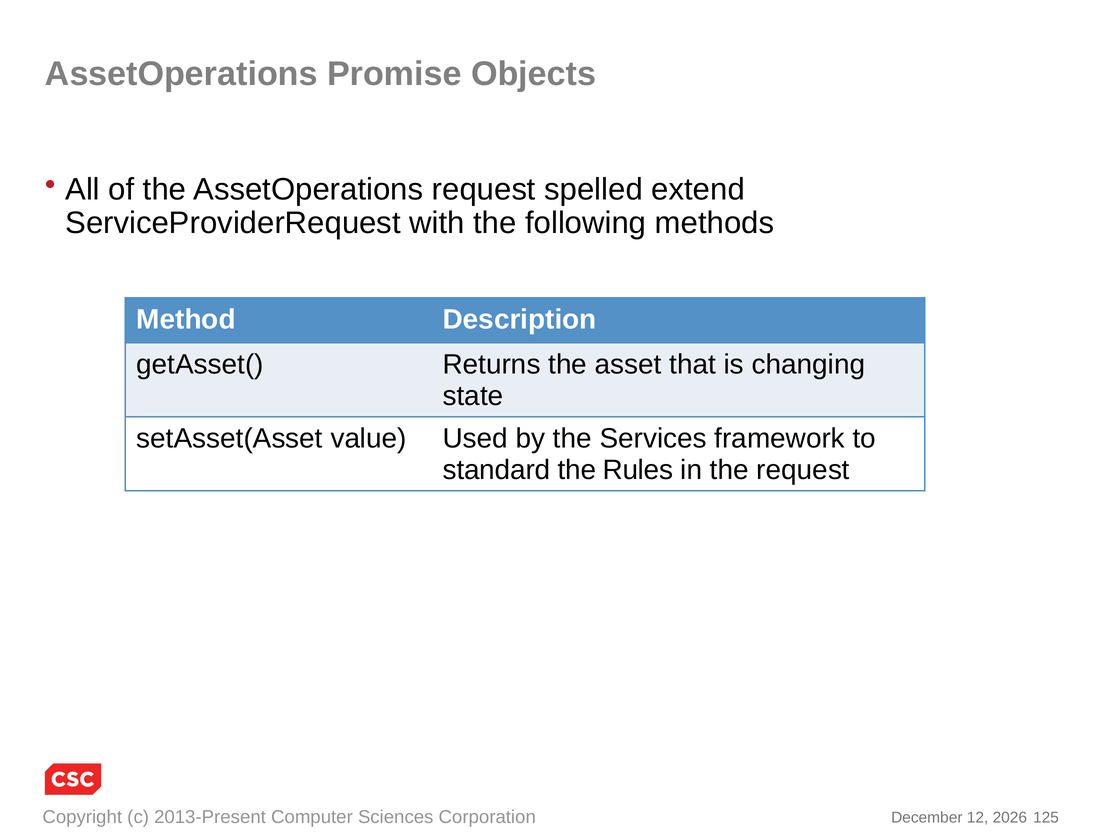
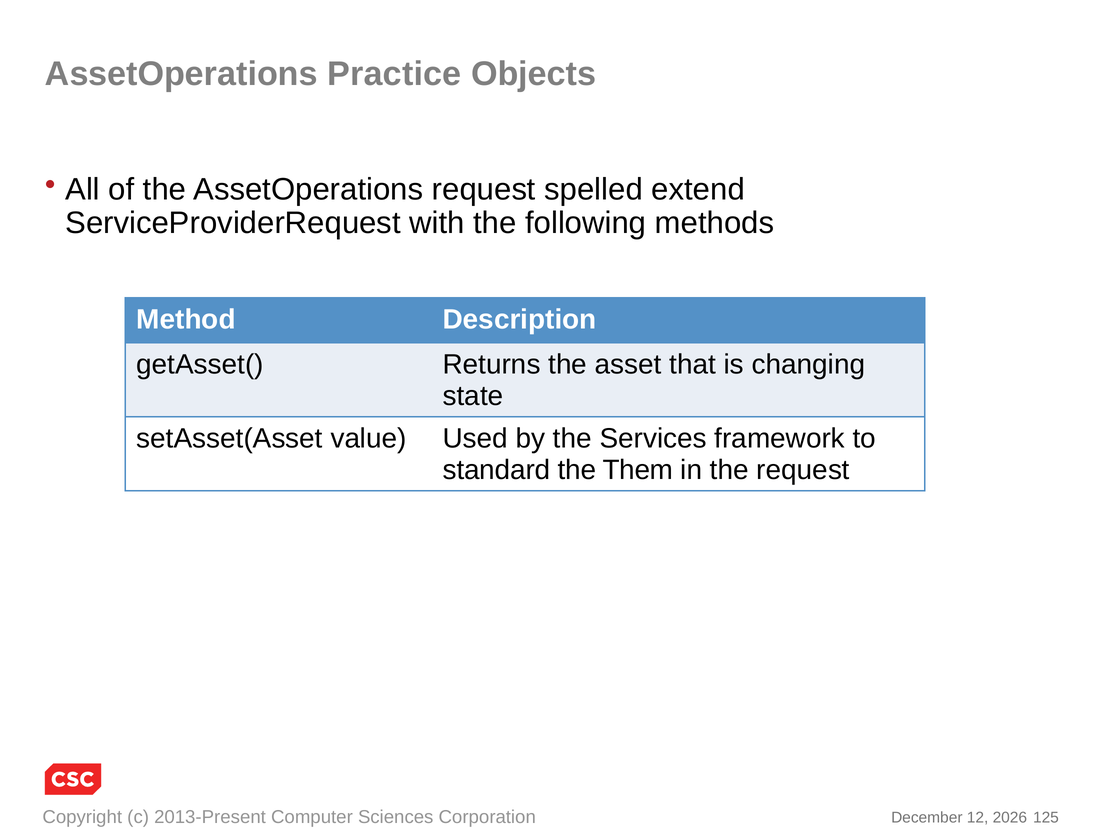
Promise: Promise -> Practice
Rules: Rules -> Them
